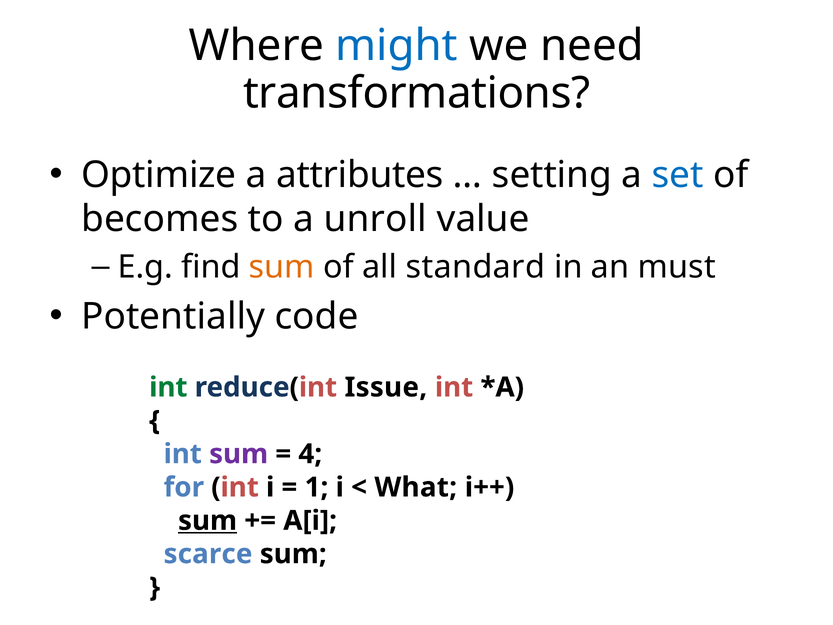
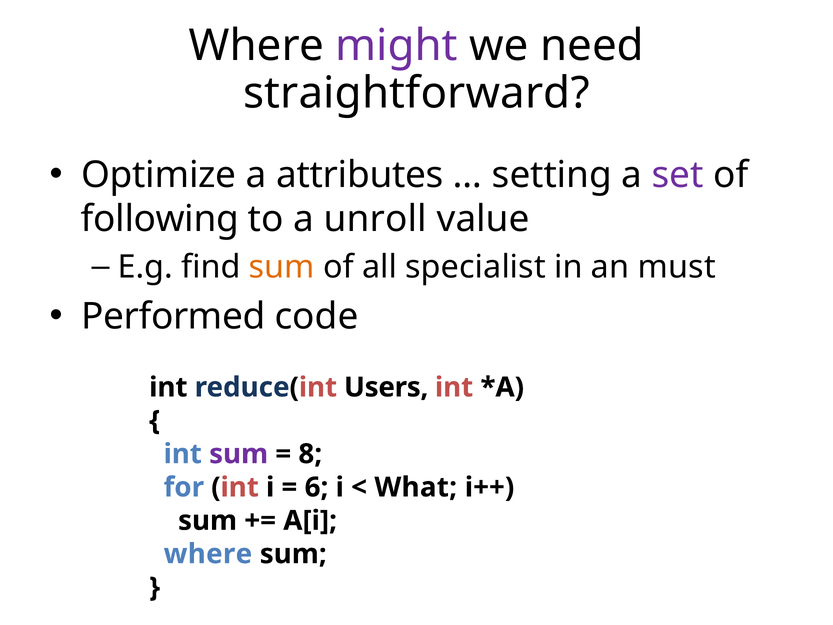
might colour: blue -> purple
transformations: transformations -> straightforward
set colour: blue -> purple
becomes: becomes -> following
standard: standard -> specialist
Potentially: Potentially -> Performed
int at (168, 387) colour: green -> black
Issue: Issue -> Users
4: 4 -> 8
1: 1 -> 6
sum at (208, 520) underline: present -> none
scarce at (208, 554): scarce -> where
